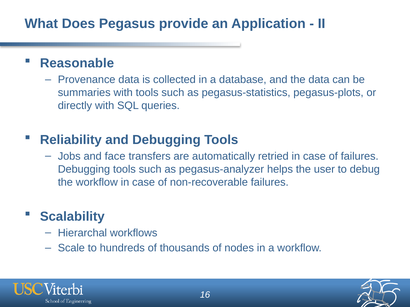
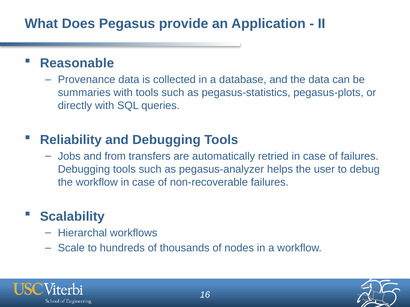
face: face -> from
